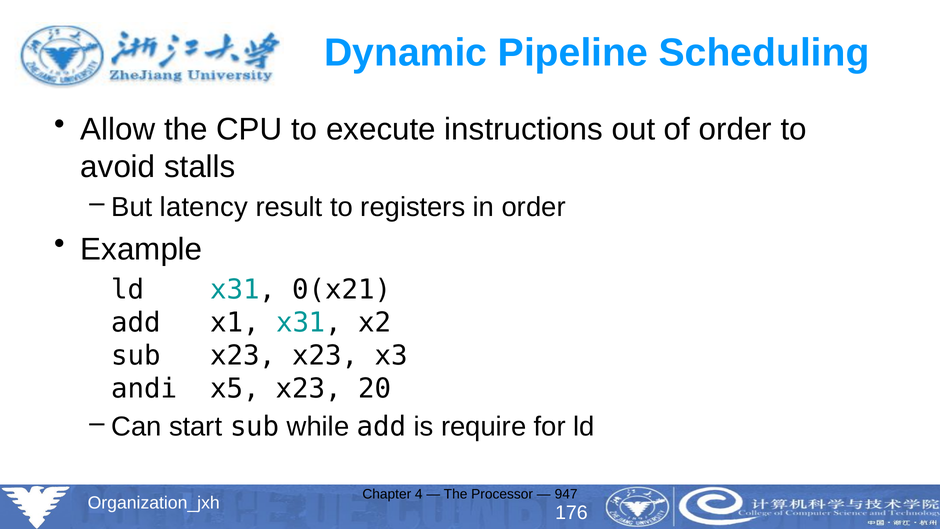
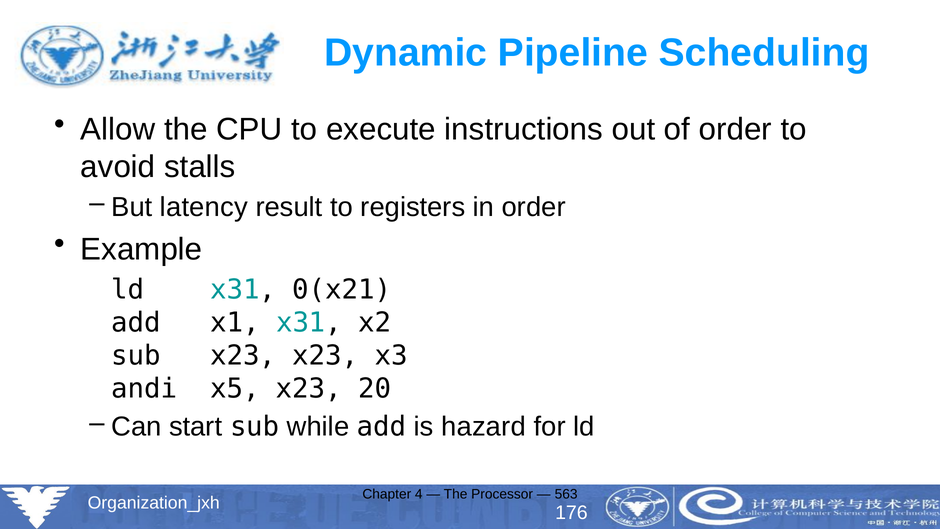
require: require -> hazard
947: 947 -> 563
